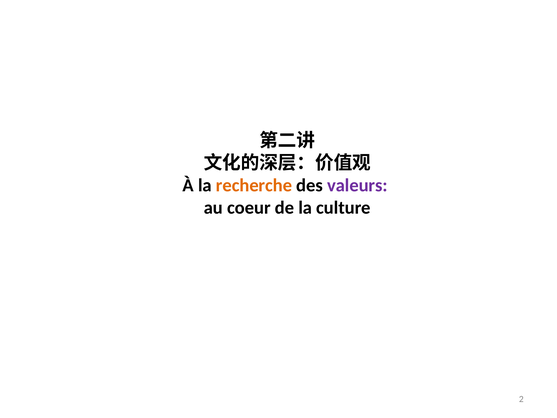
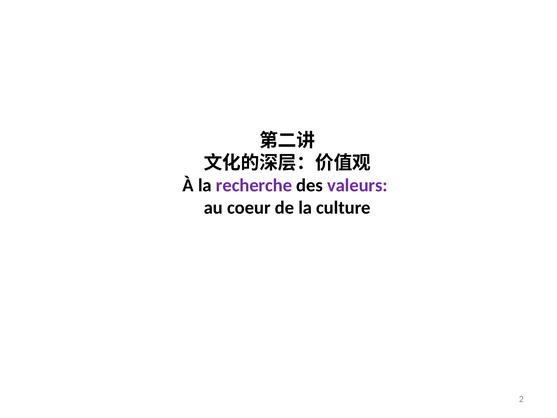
recherche colour: orange -> purple
